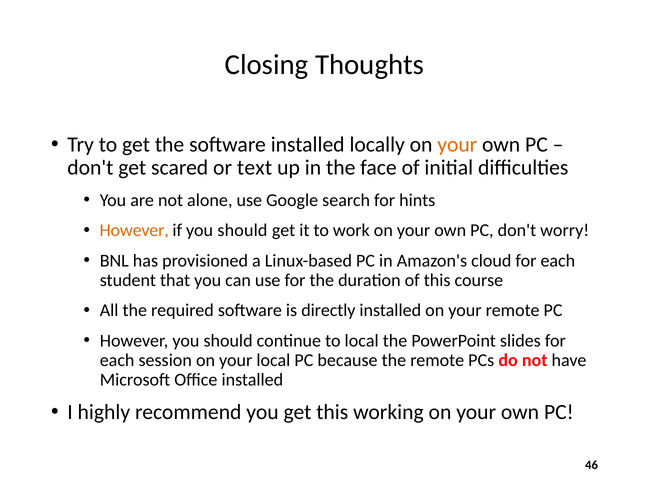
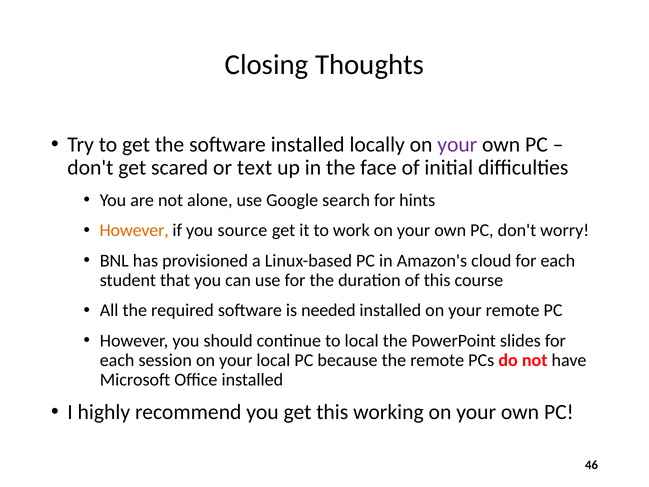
your at (457, 144) colour: orange -> purple
if you should: should -> source
directly: directly -> needed
